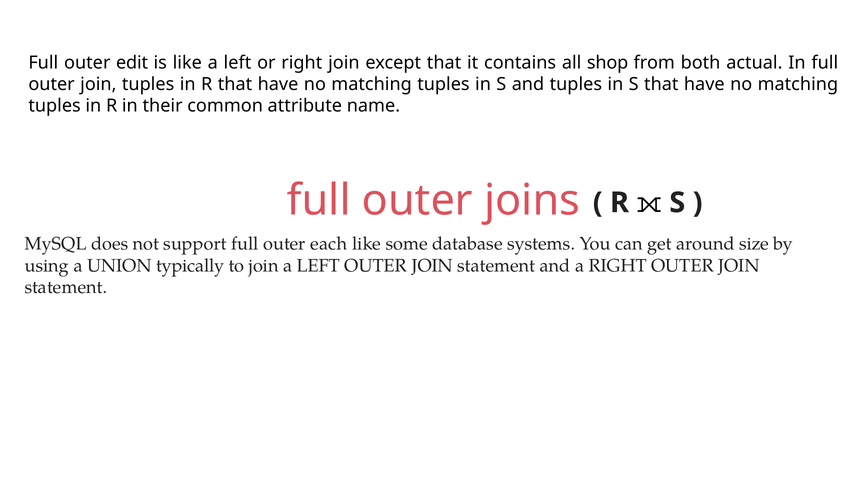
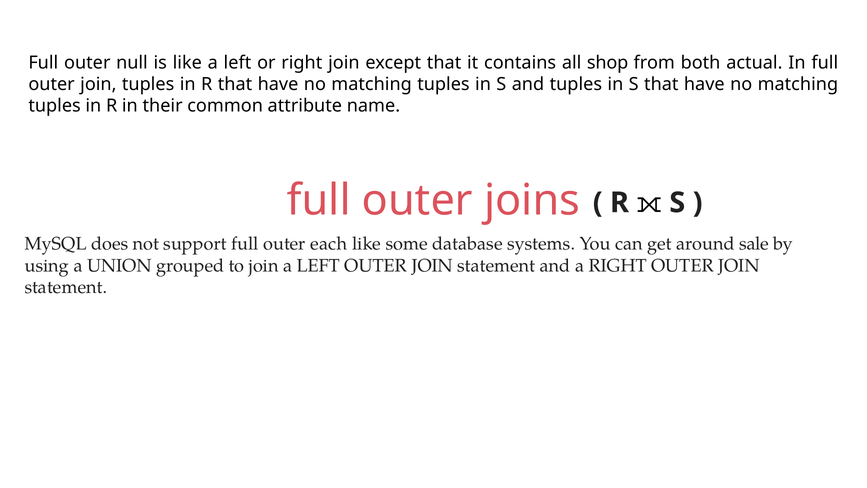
edit: edit -> null
size: size -> sale
typically: typically -> grouped
